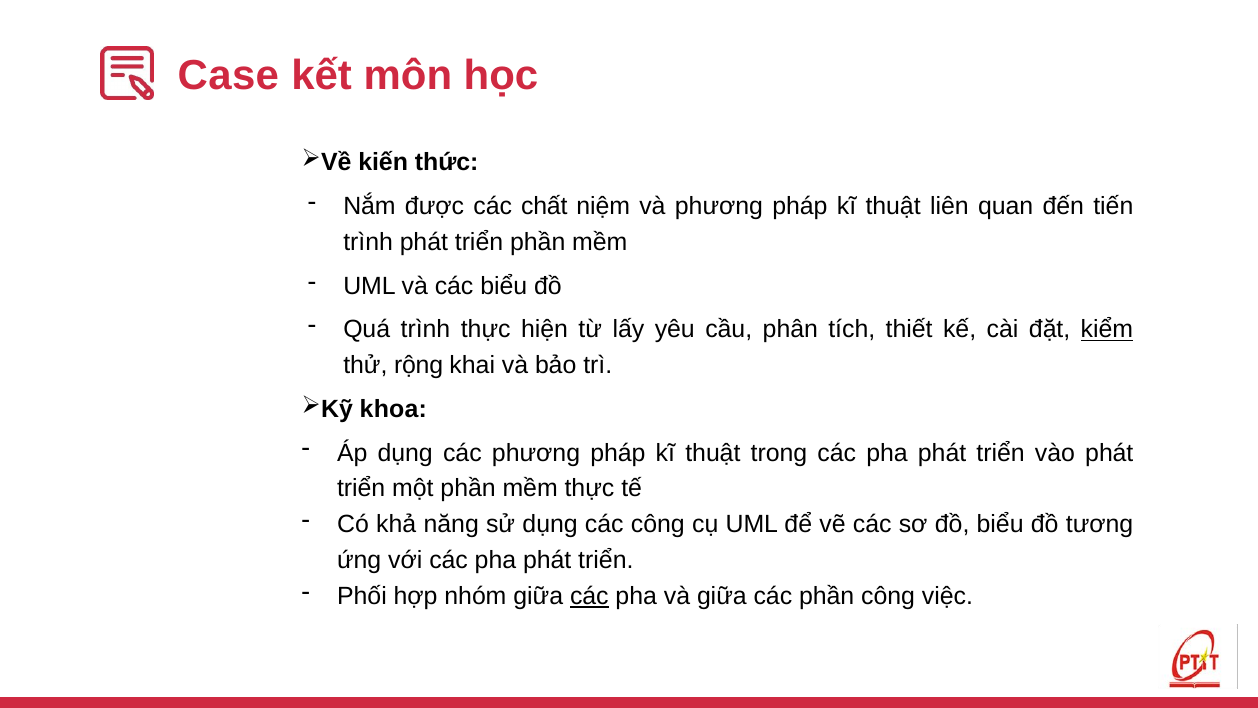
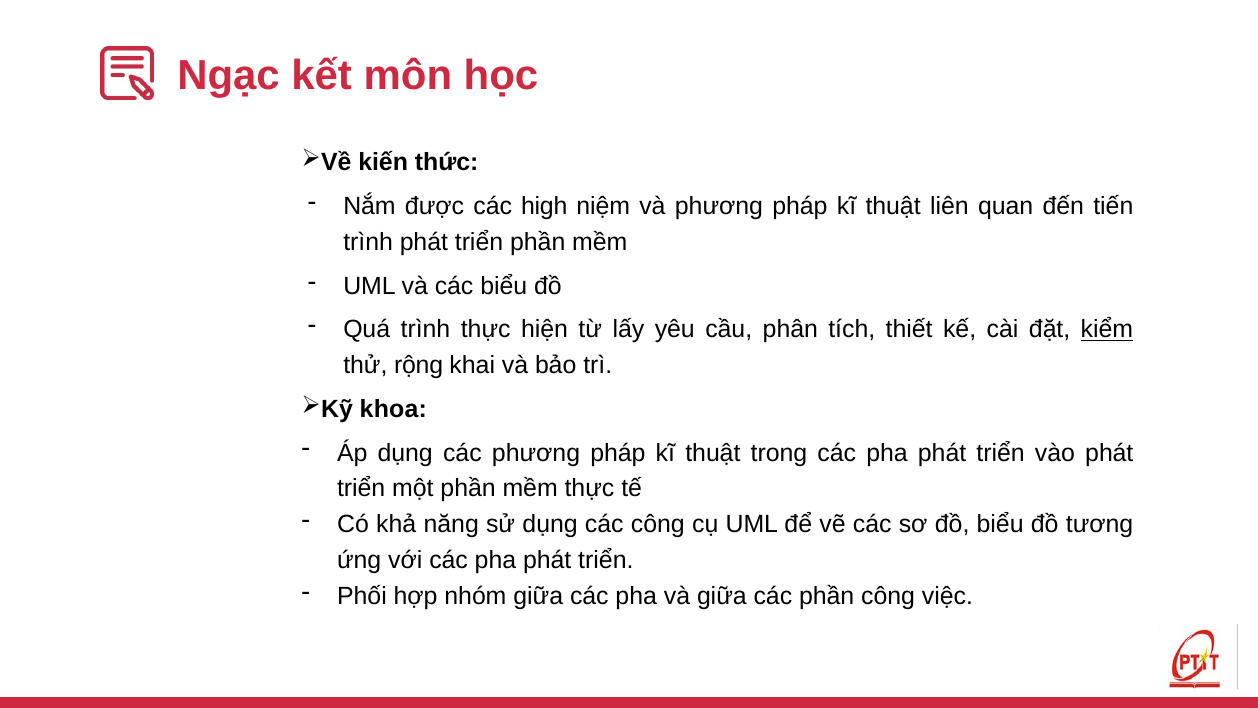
Case: Case -> Ngạc
chất: chất -> high
các at (589, 596) underline: present -> none
